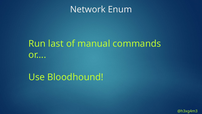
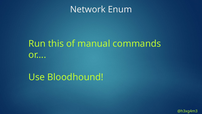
last: last -> this
